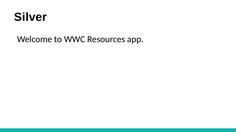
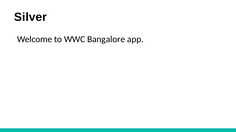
Resources: Resources -> Bangalore
